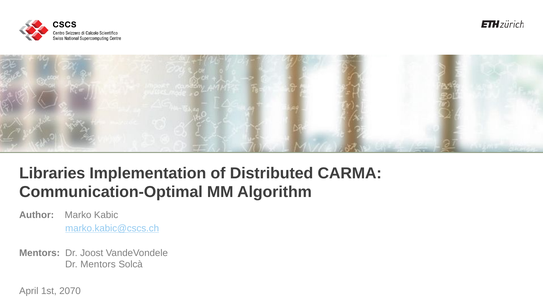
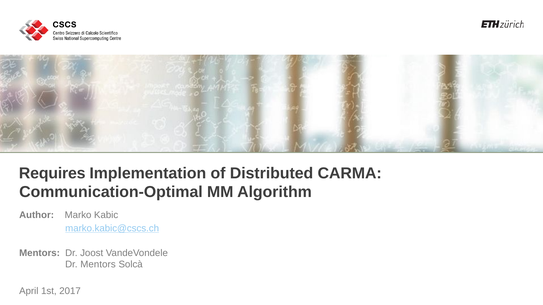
Libraries: Libraries -> Requires
2070: 2070 -> 2017
